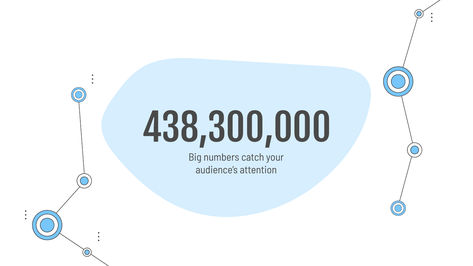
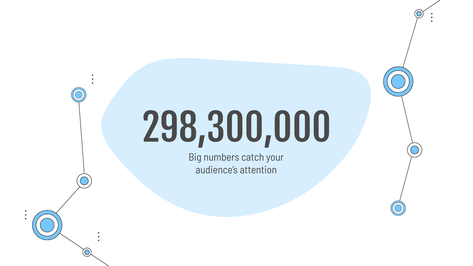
438,300,000: 438,300,000 -> 298,300,000
